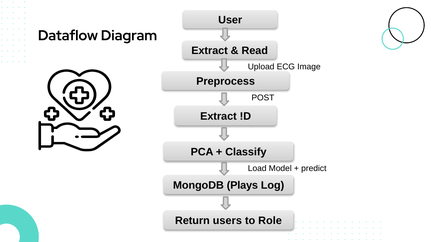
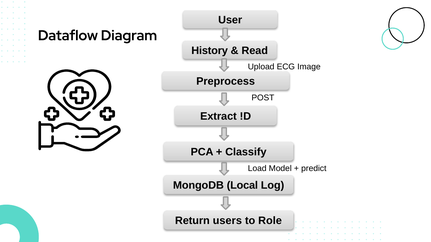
Extract at (210, 51): Extract -> History
Plays: Plays -> Local
